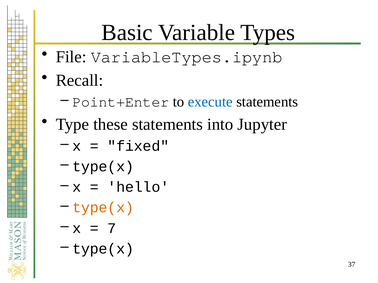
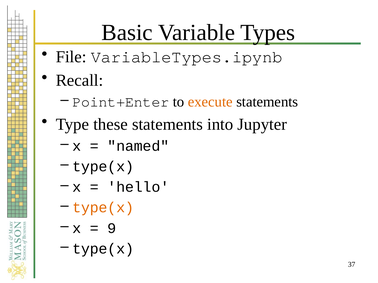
execute colour: blue -> orange
fixed: fixed -> named
7: 7 -> 9
